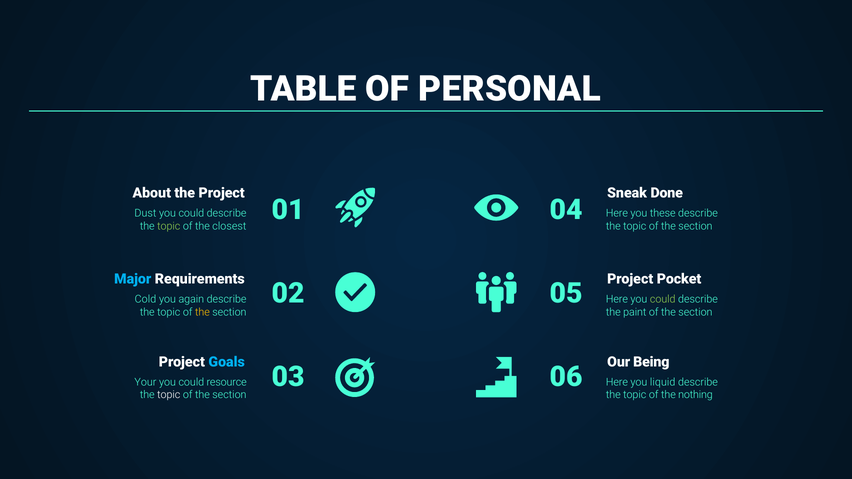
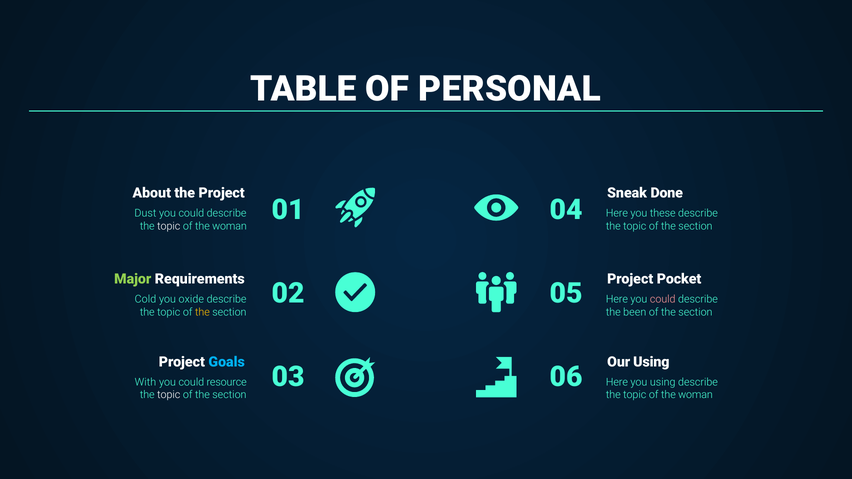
topic at (169, 226) colour: light green -> white
closest at (229, 226): closest -> woman
Major colour: light blue -> light green
again: again -> oxide
could at (663, 300) colour: light green -> pink
paint: paint -> been
Our Being: Being -> Using
Your: Your -> With
you liquid: liquid -> using
nothing at (695, 395): nothing -> woman
